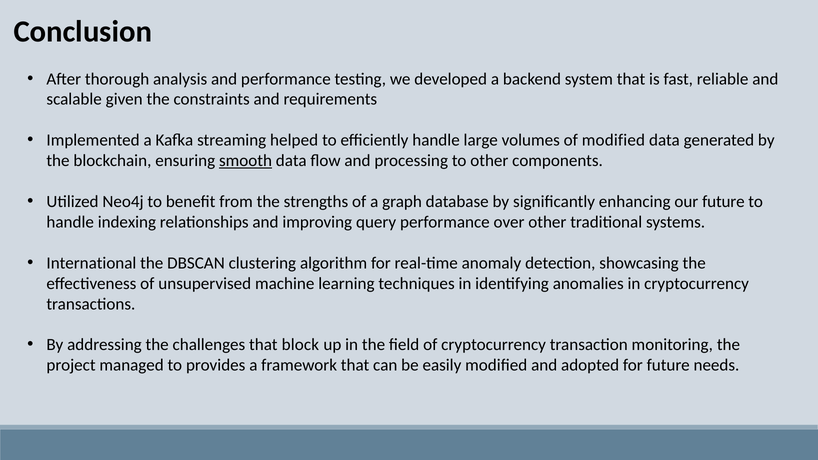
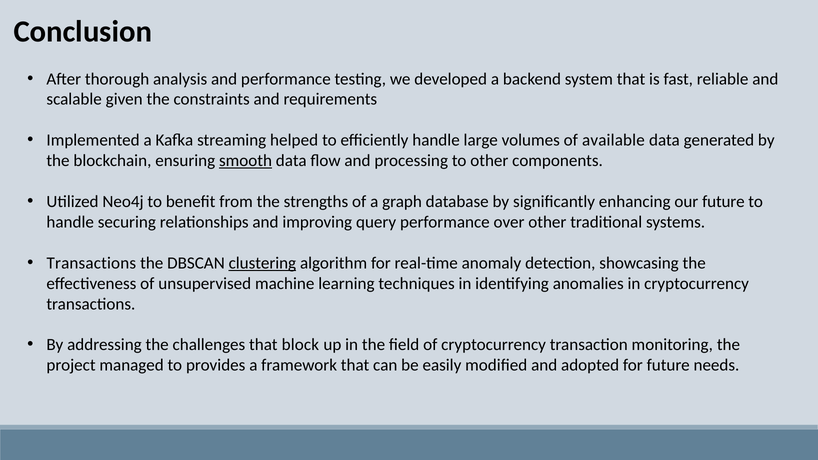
of modified: modified -> available
indexing: indexing -> securing
International at (91, 263): International -> Transactions
clustering underline: none -> present
